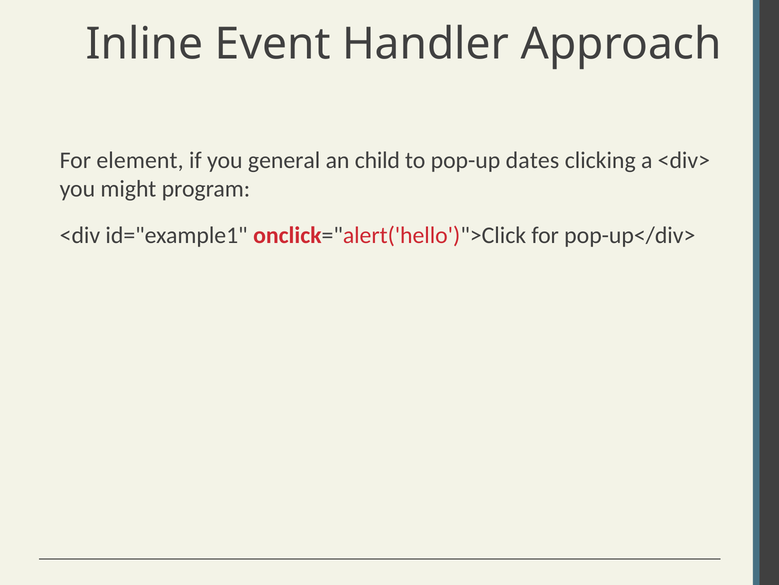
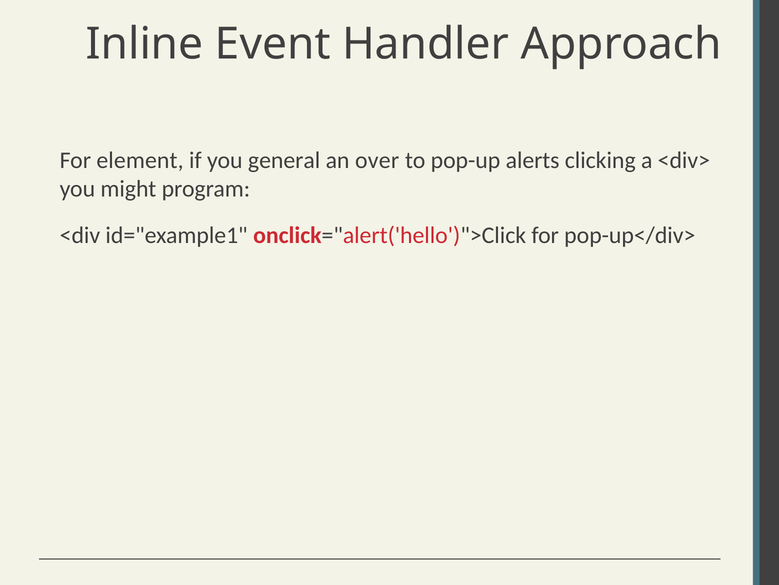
child: child -> over
dates: dates -> alerts
